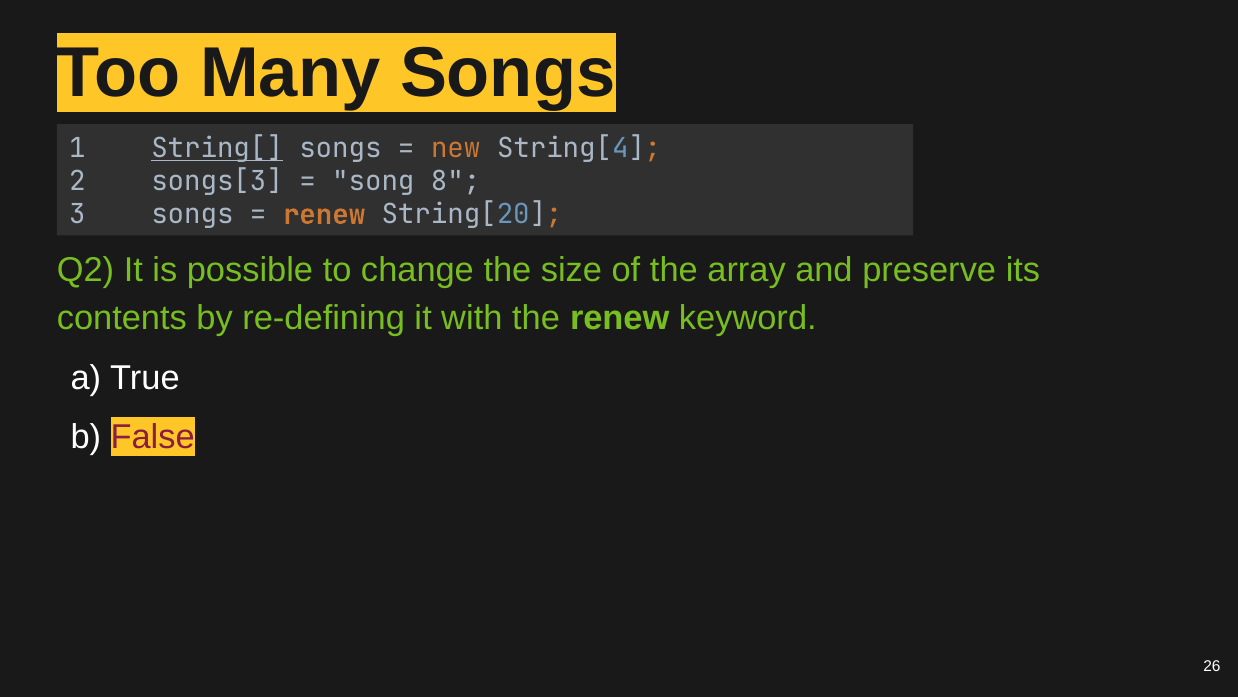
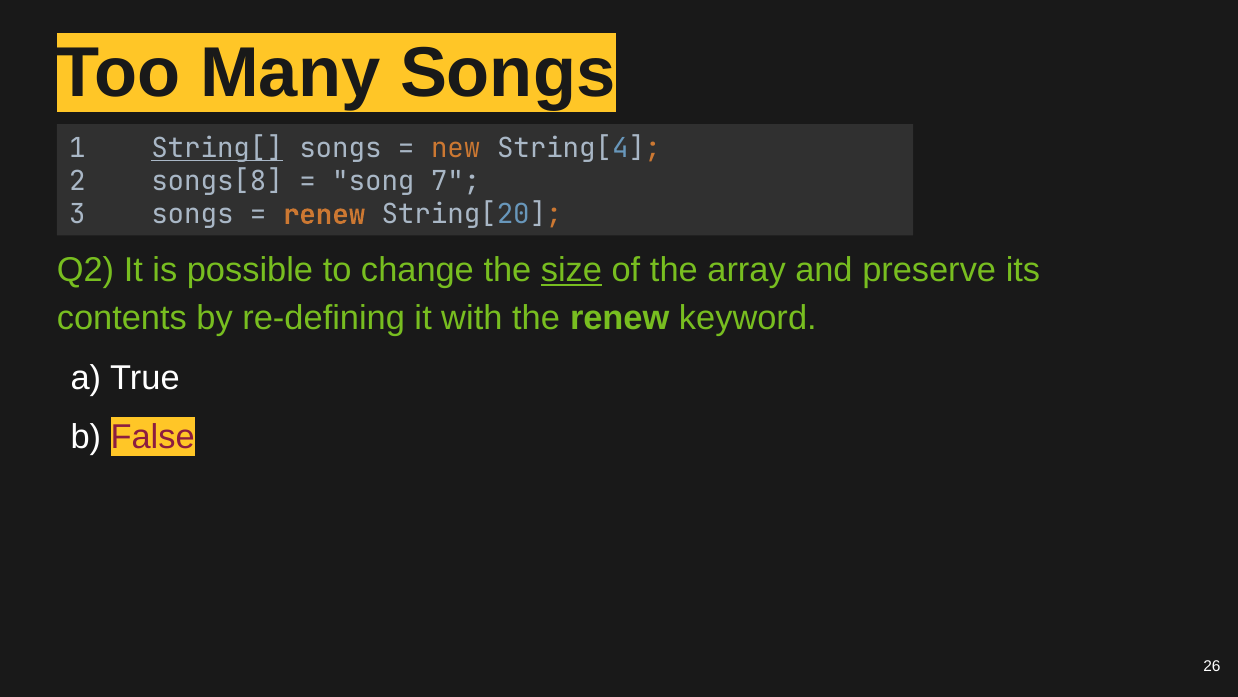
songs[3: songs[3 -> songs[8
8: 8 -> 7
size underline: none -> present
